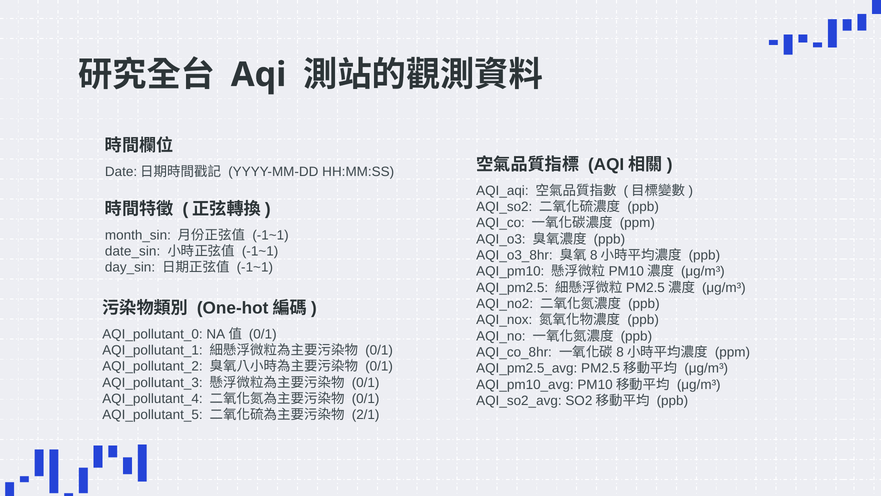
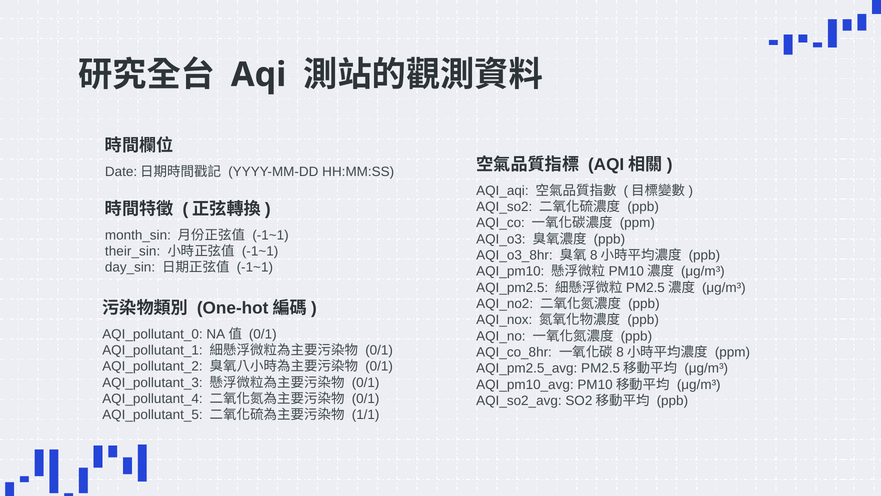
date_sin: date_sin -> their_sin
2/1: 2/1 -> 1/1
